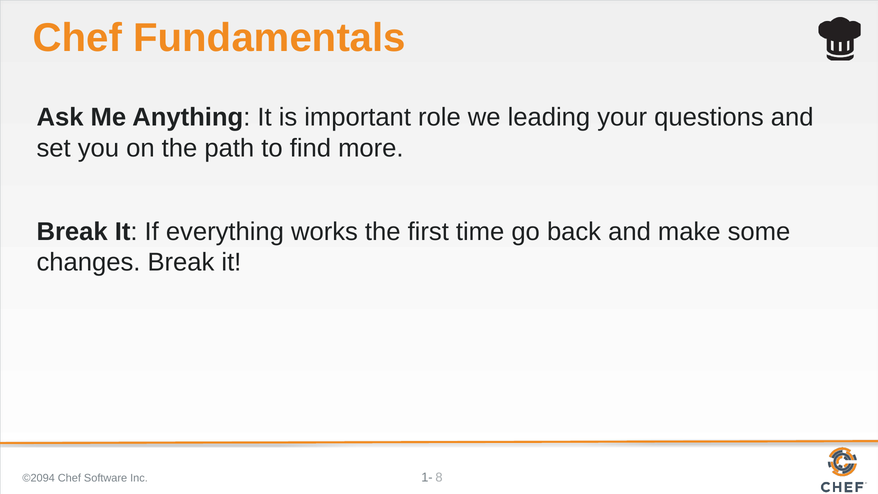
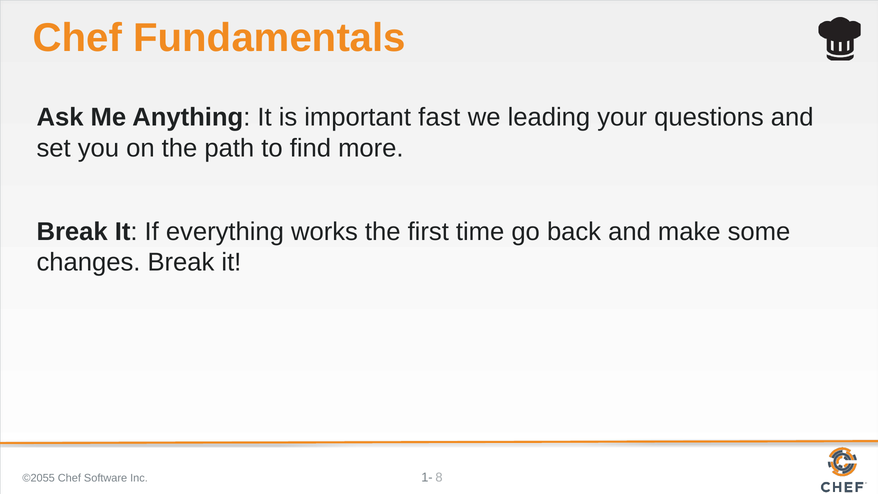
role: role -> fast
©2094: ©2094 -> ©2055
